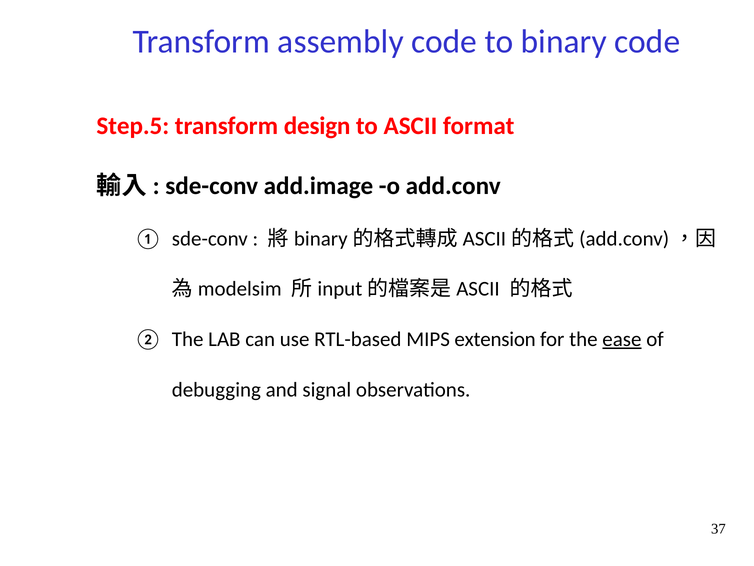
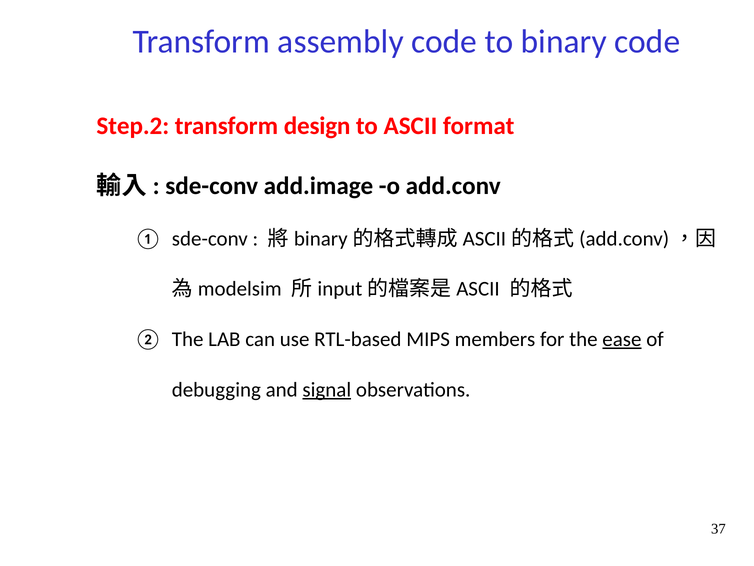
Step.5: Step.5 -> Step.2
extension: extension -> members
signal underline: none -> present
